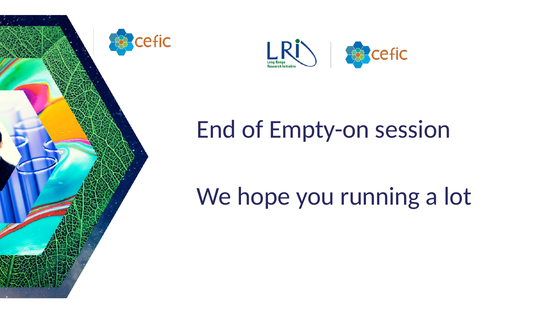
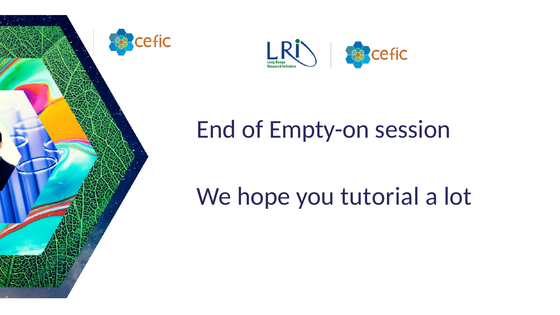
running: running -> tutorial
